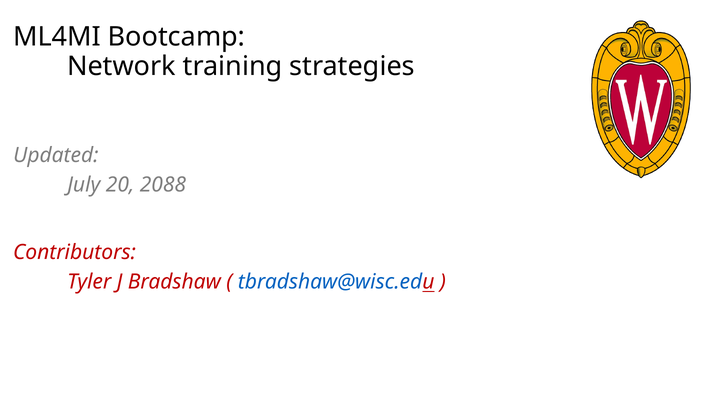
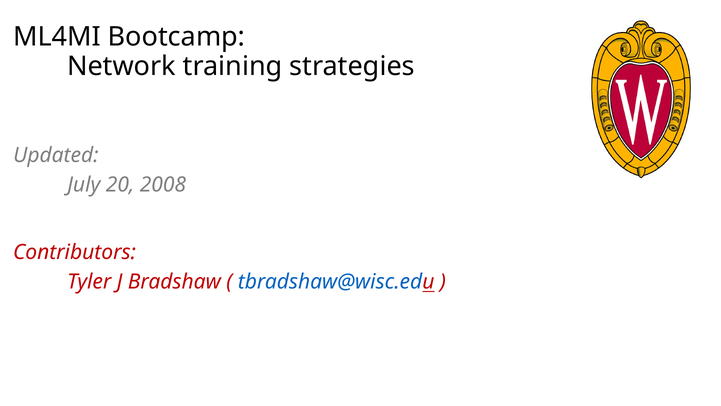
2088: 2088 -> 2008
